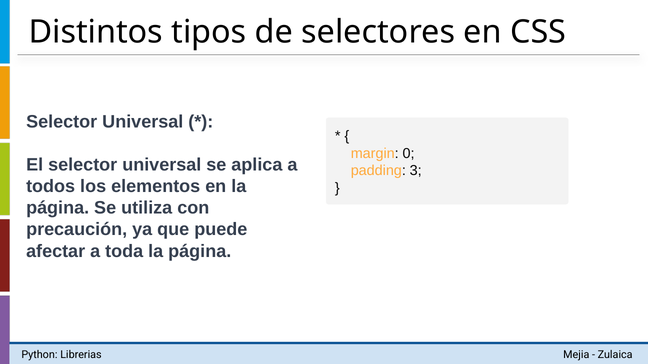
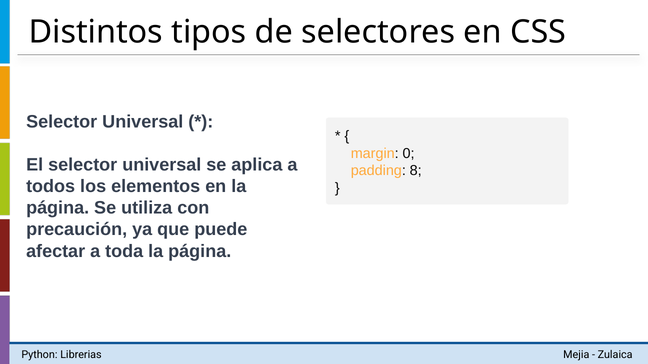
3: 3 -> 8
